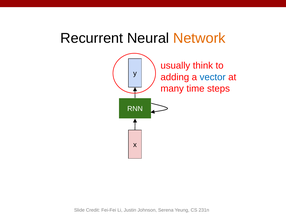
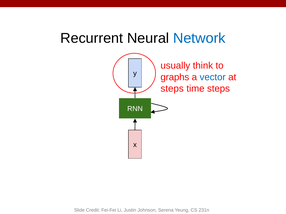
Network colour: orange -> blue
adding: adding -> graphs
many at (172, 89): many -> steps
